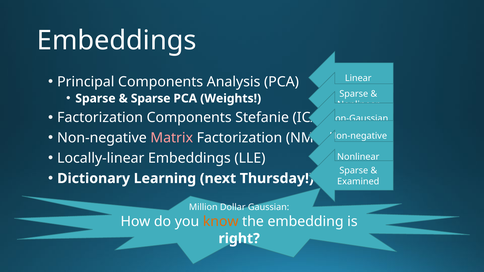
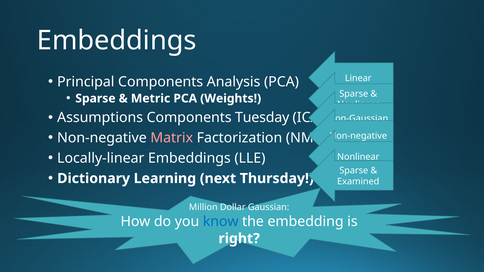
Sparse at (151, 99): Sparse -> Metric
Factorization at (100, 118): Factorization -> Assumptions
Stefanie: Stefanie -> Tuesday
know colour: orange -> blue
